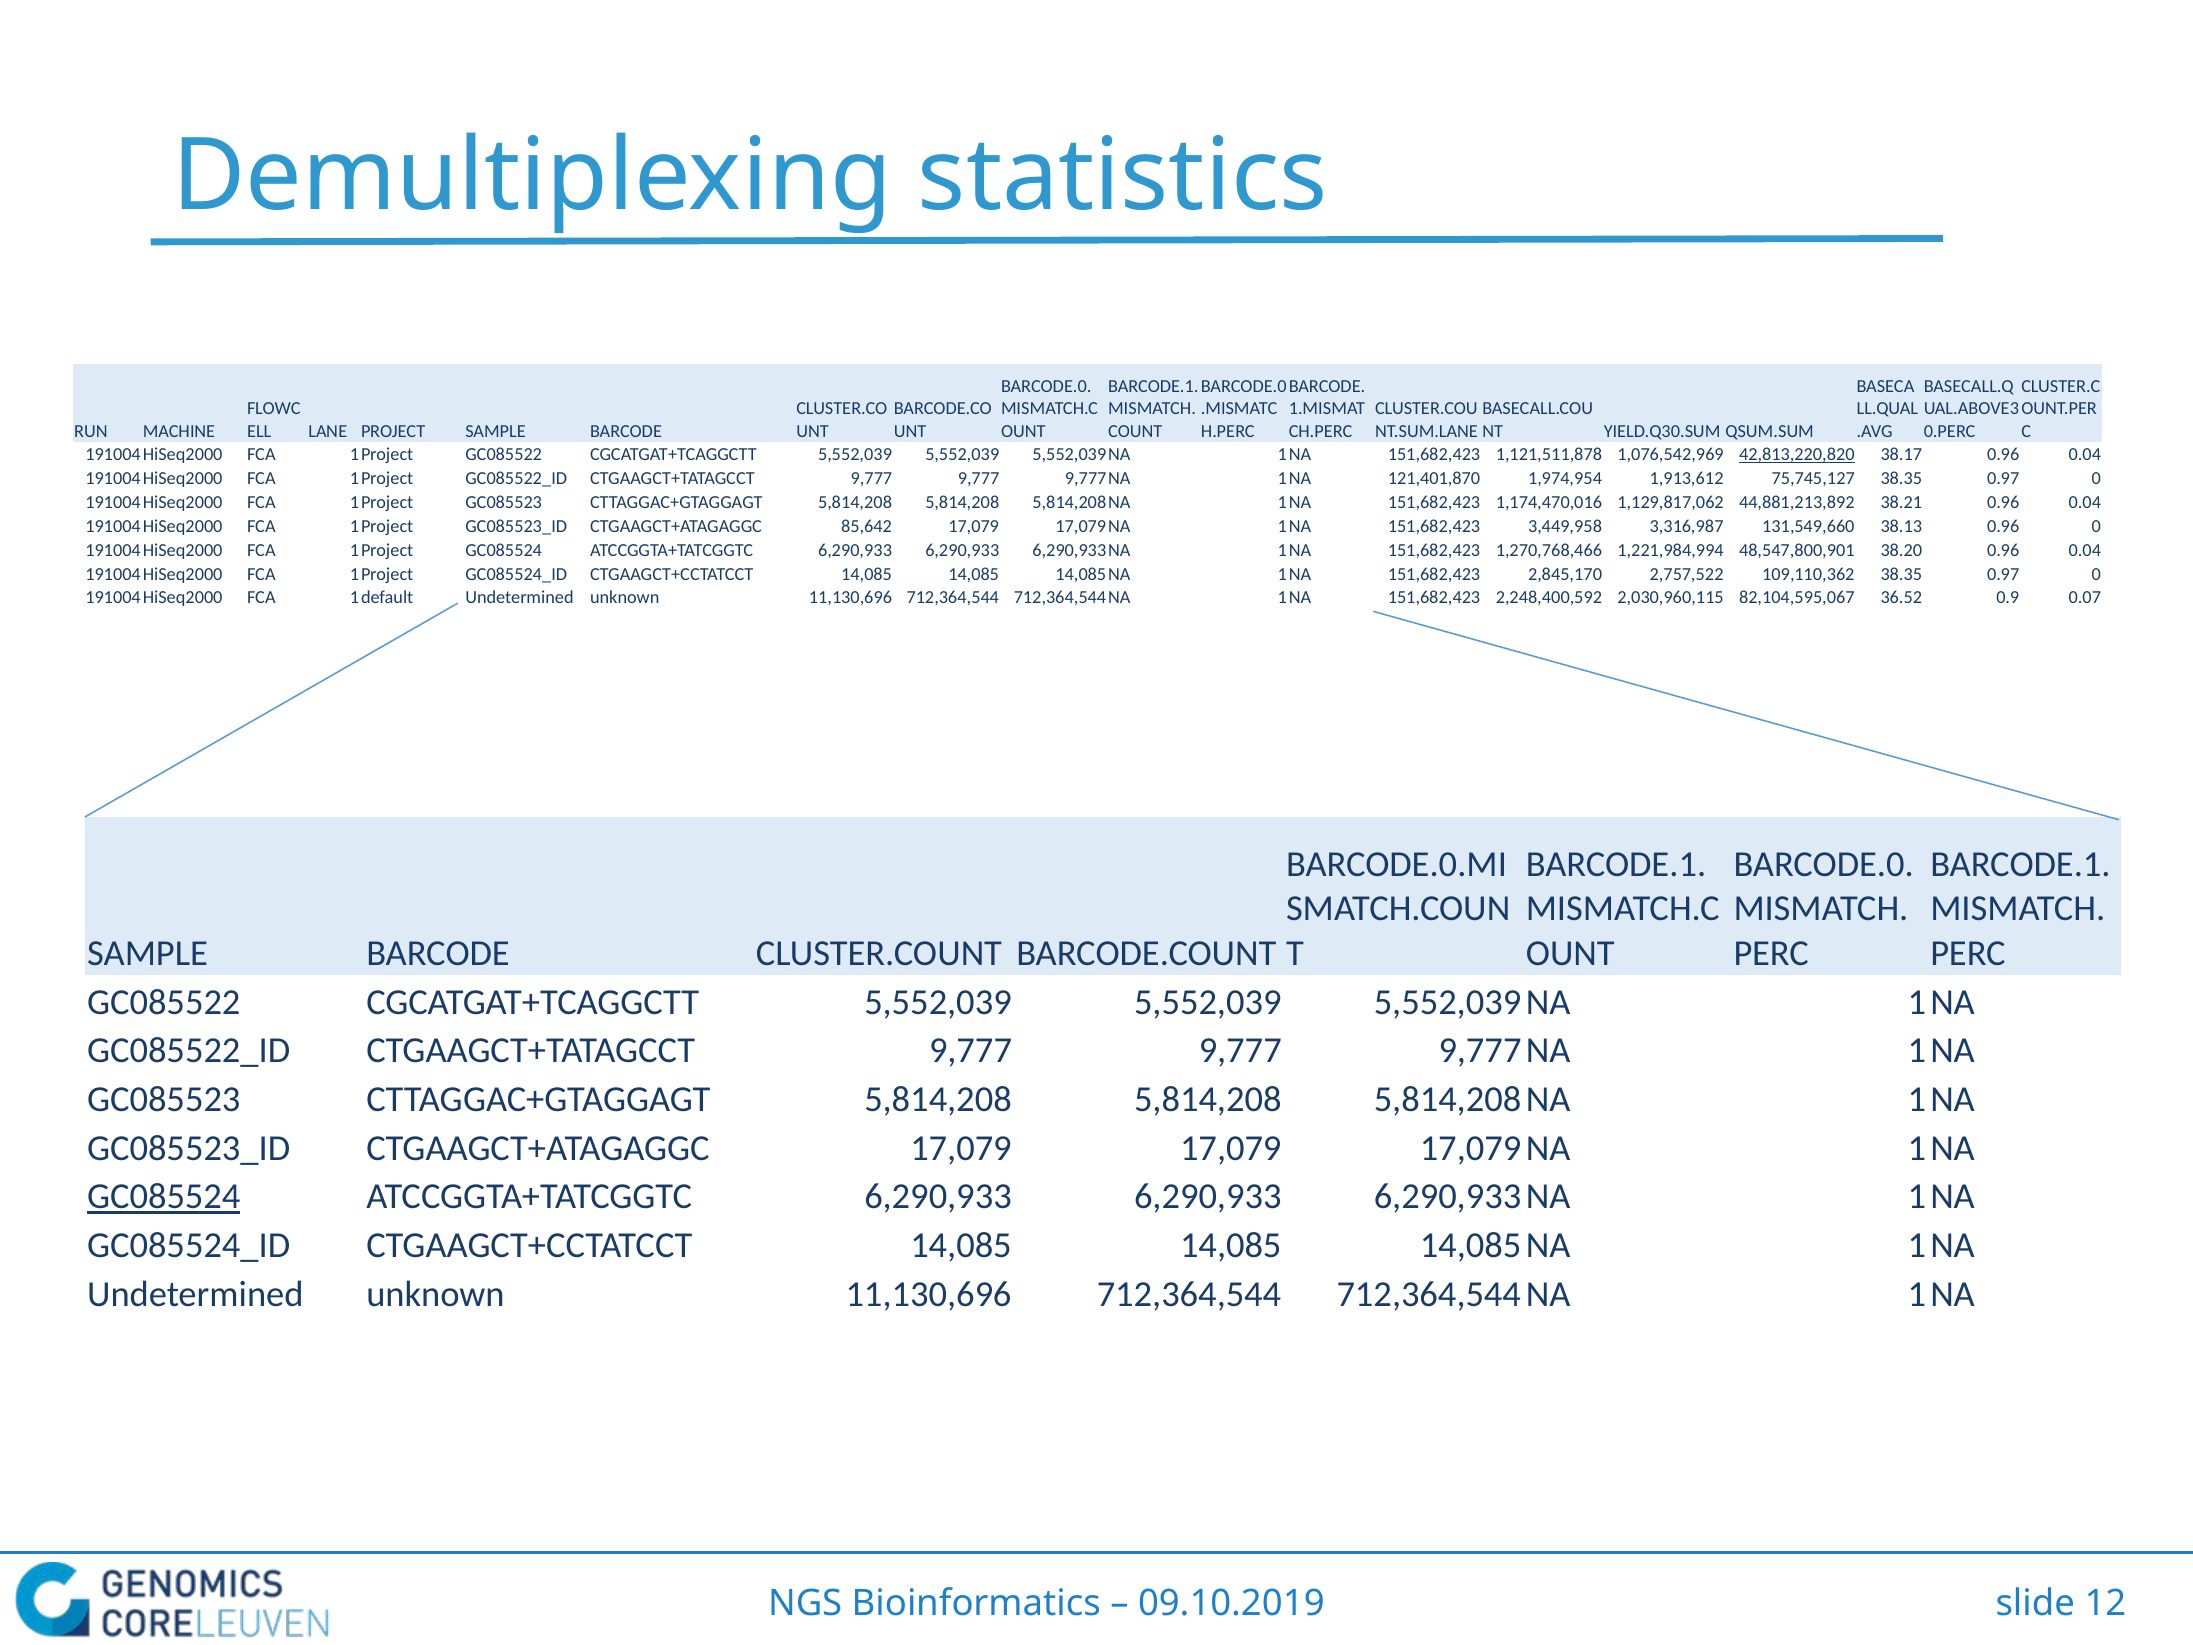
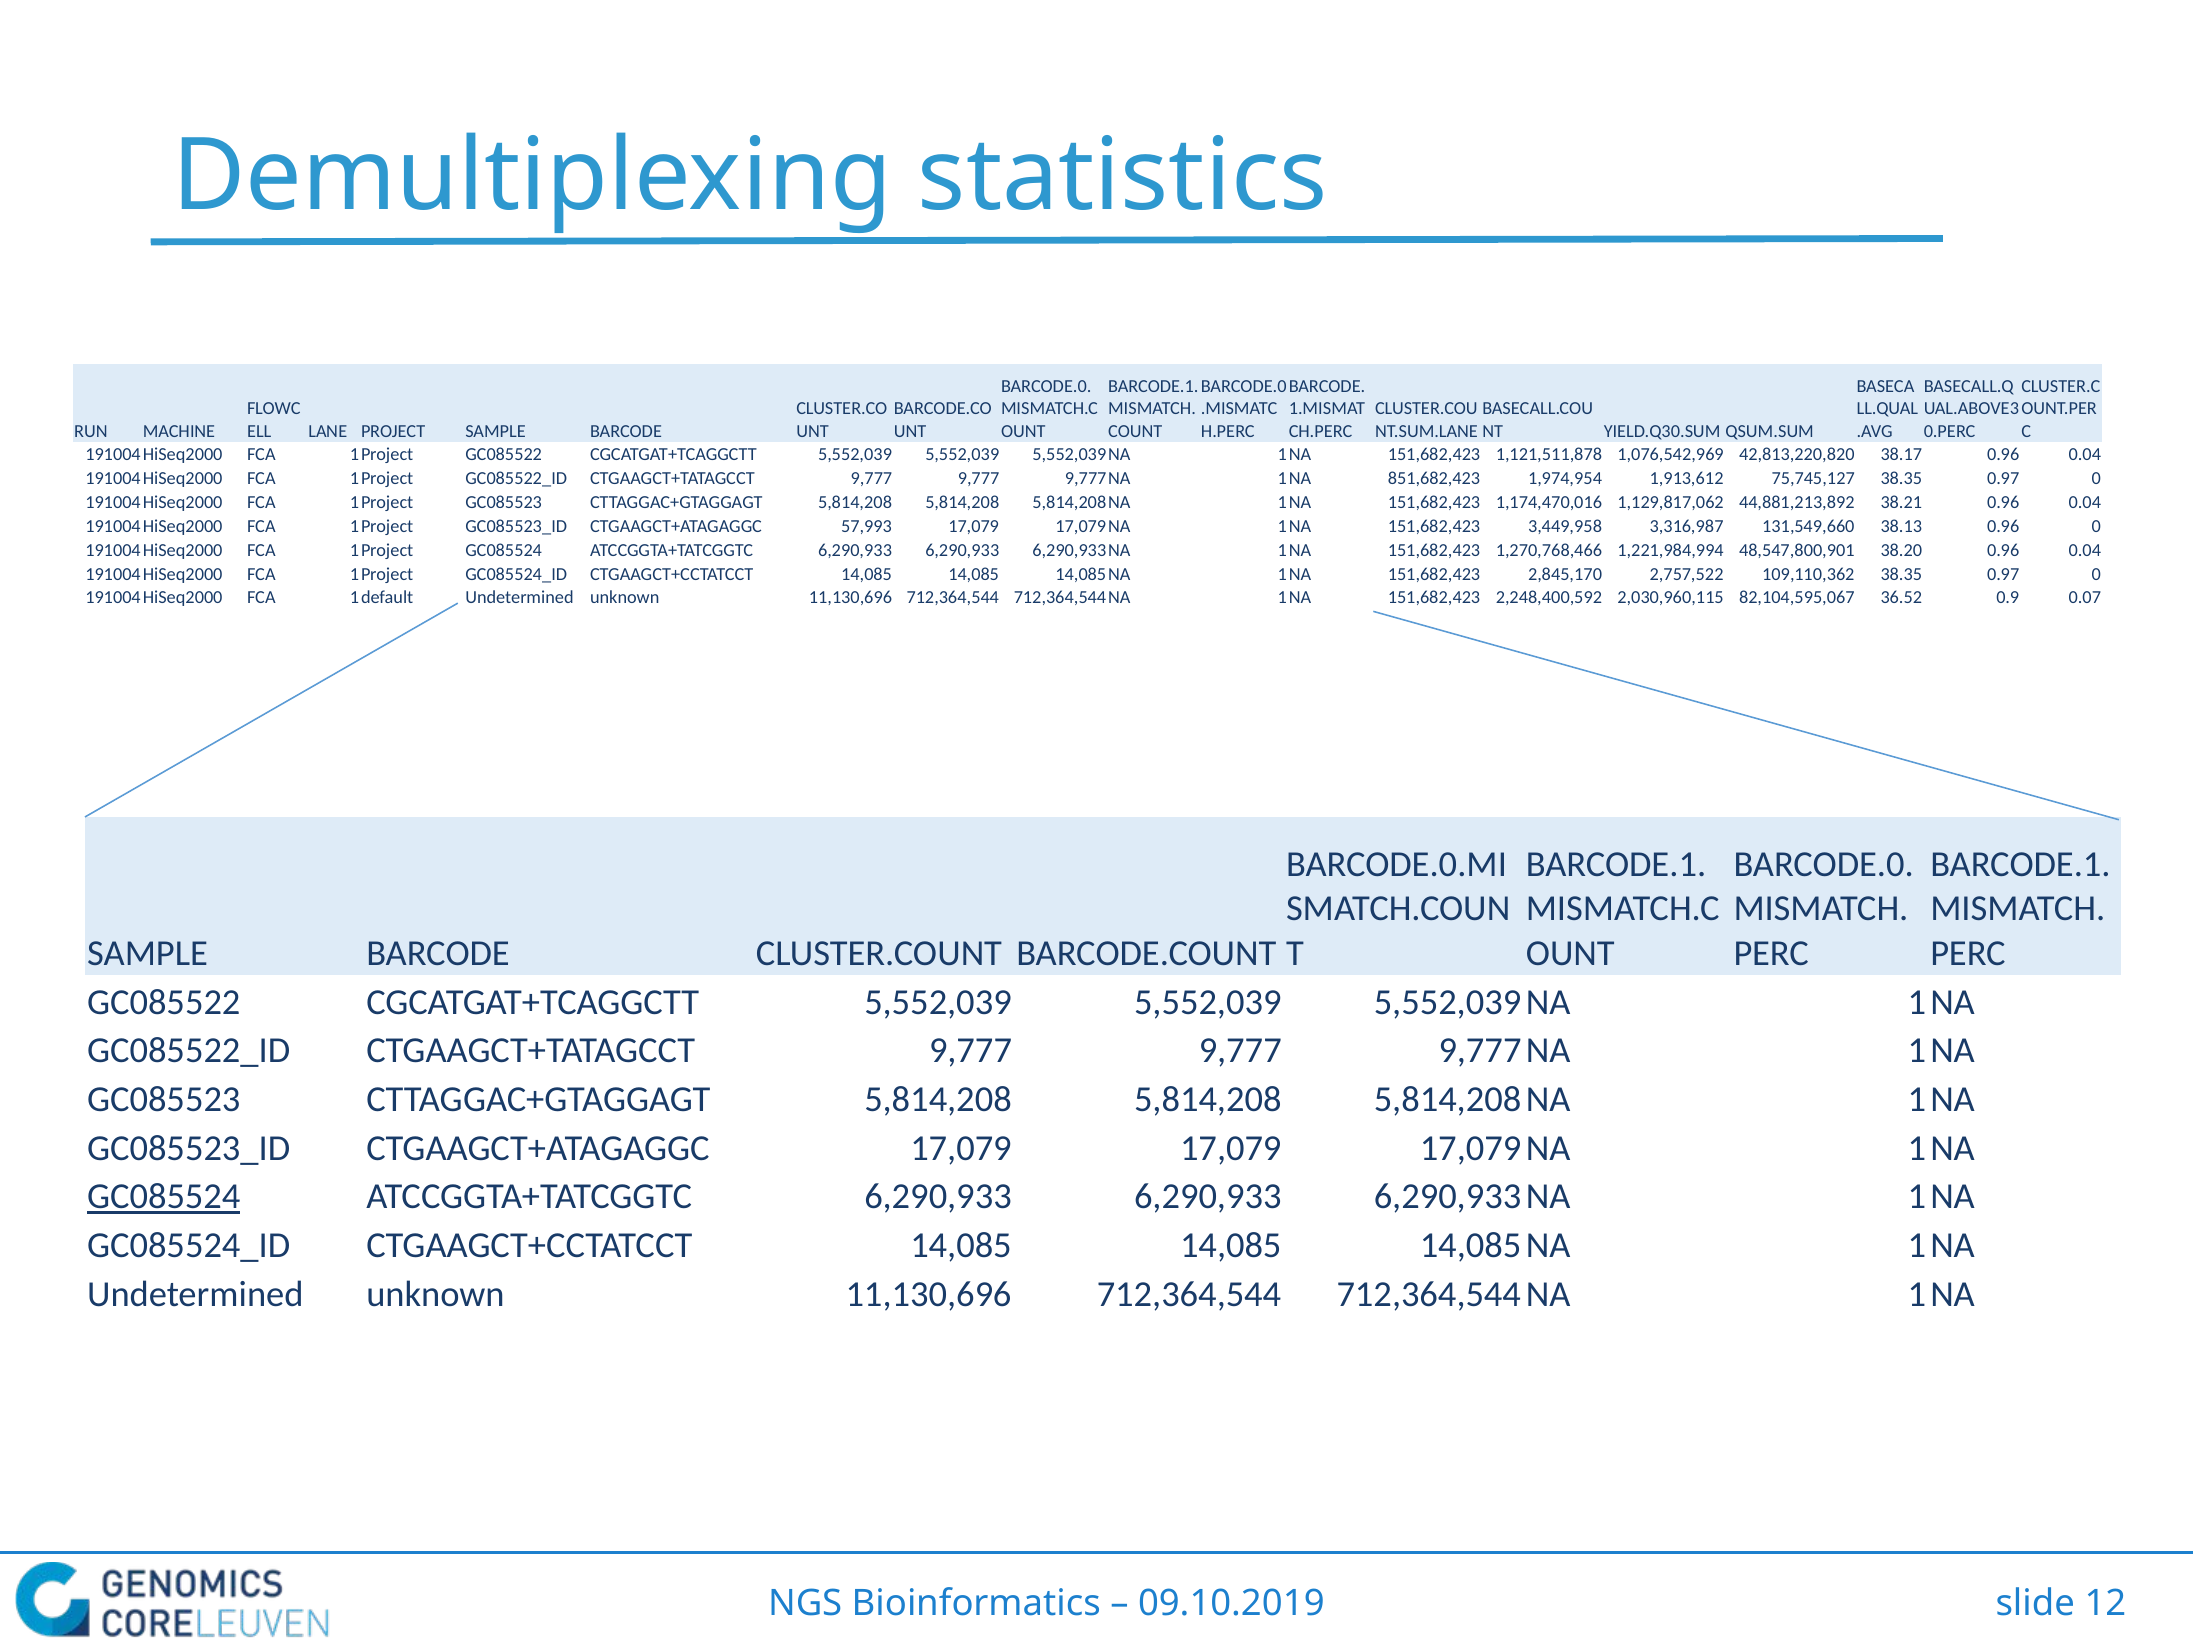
42,813,220,820 underline: present -> none
121,401,870: 121,401,870 -> 851,682,423
85,642: 85,642 -> 57,993
